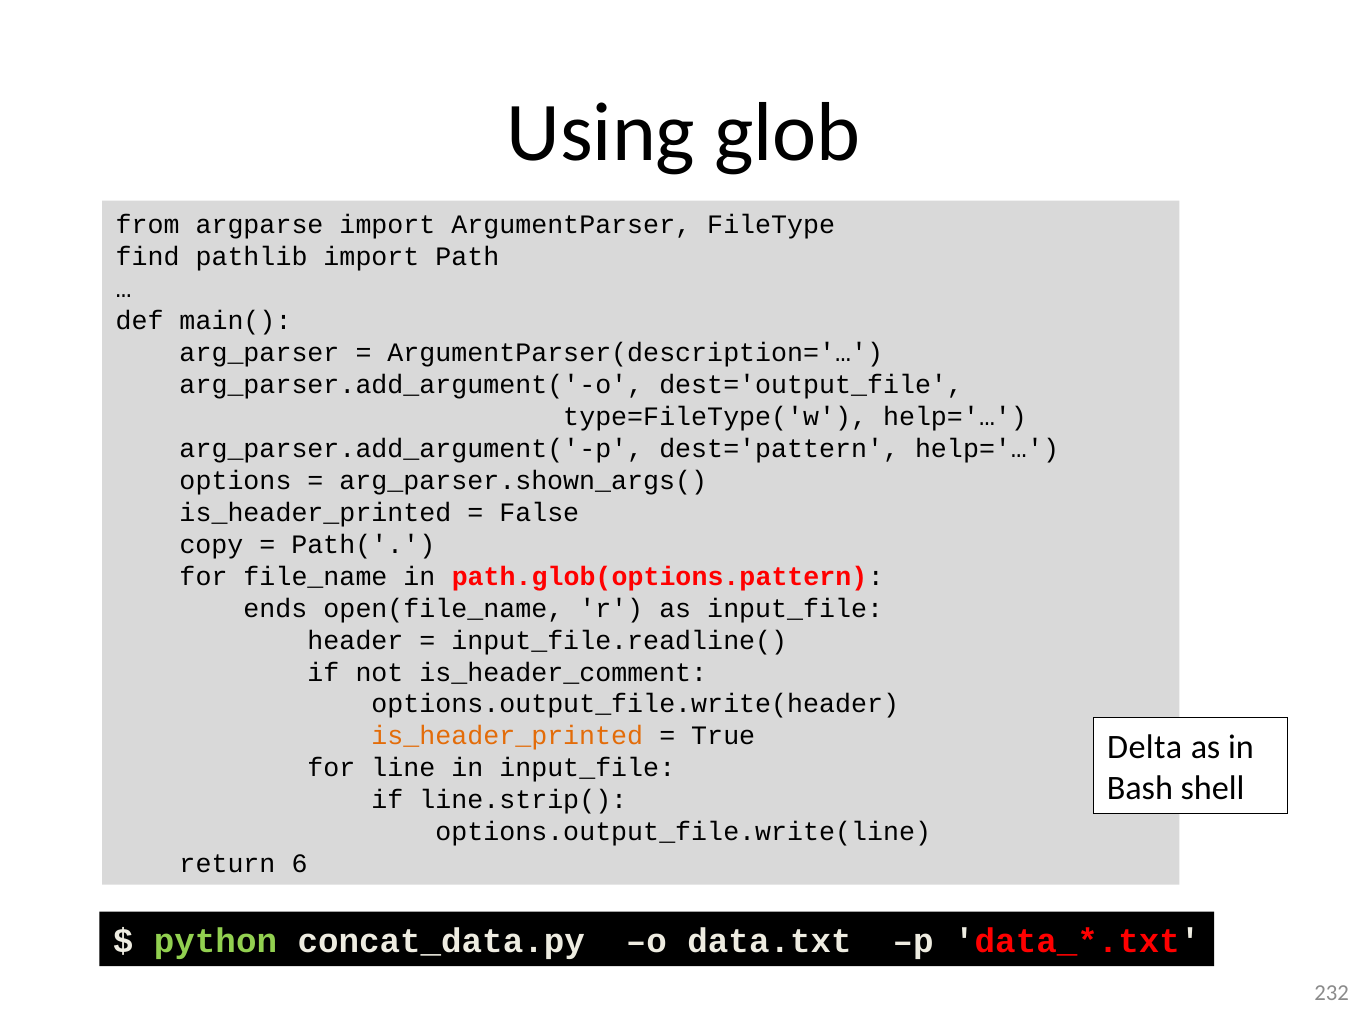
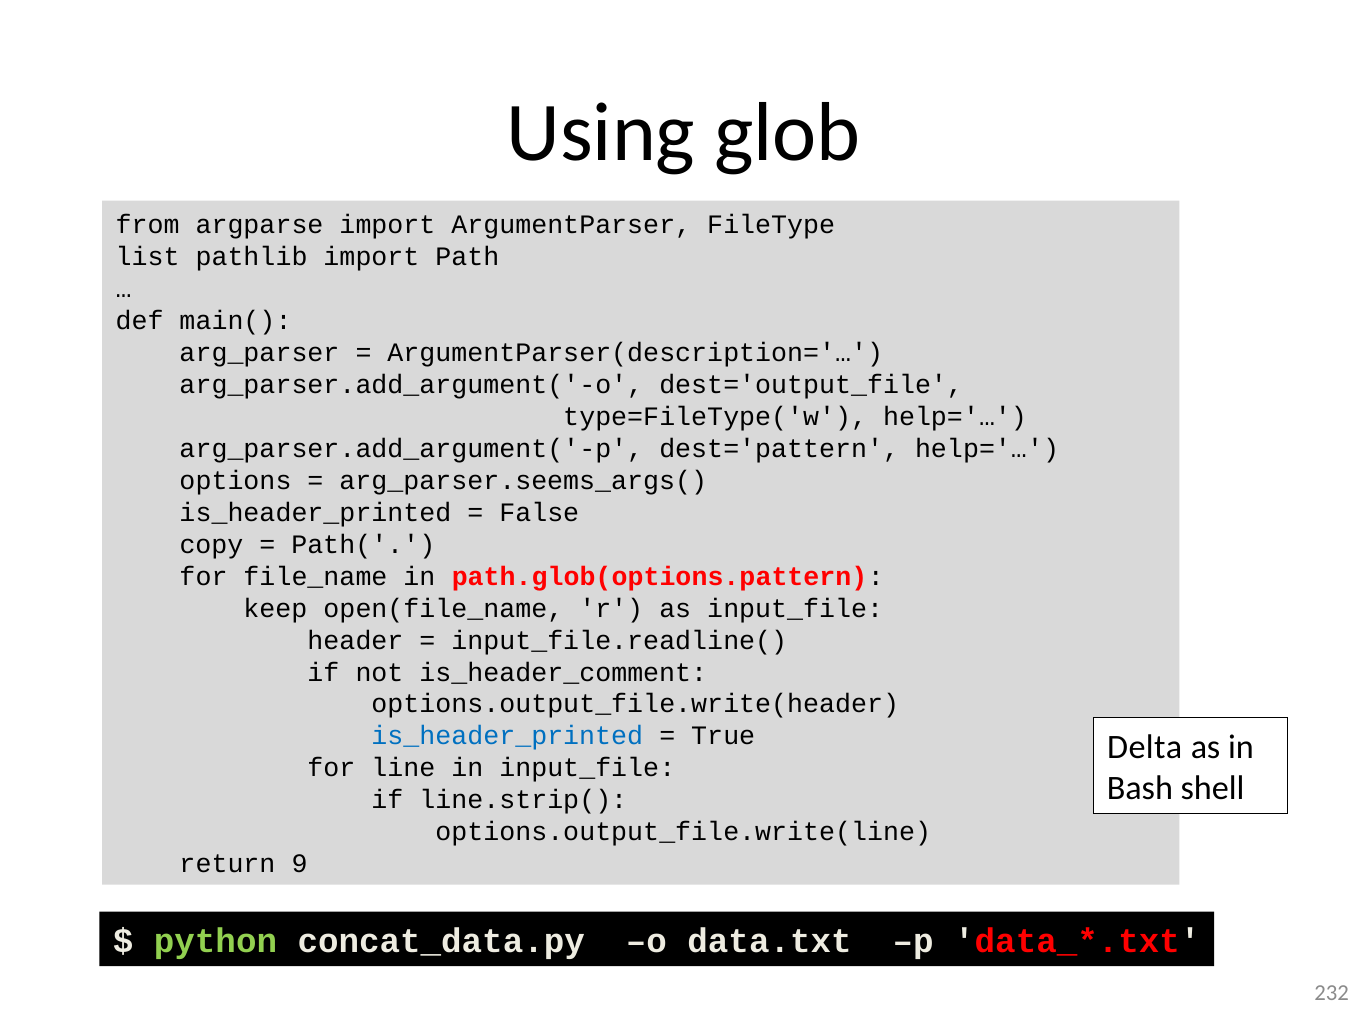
find: find -> list
arg_parser.shown_args(: arg_parser.shown_args( -> arg_parser.seems_args(
ends: ends -> keep
is_header_printed at (507, 736) colour: orange -> blue
6: 6 -> 9
